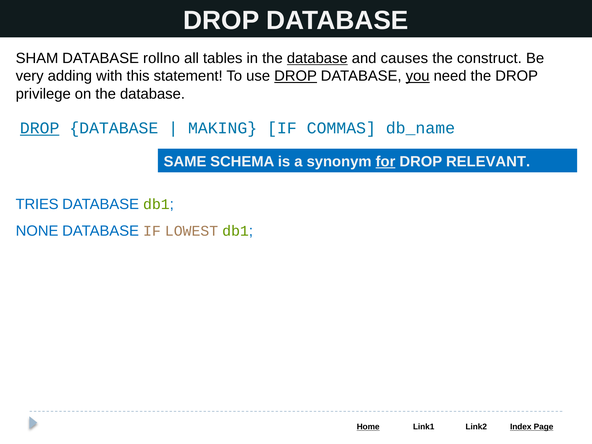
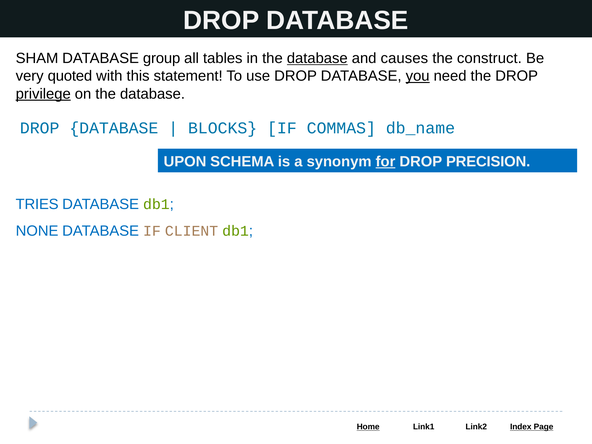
rollno: rollno -> group
adding: adding -> quoted
DROP at (296, 76) underline: present -> none
privilege underline: none -> present
DROP at (40, 128) underline: present -> none
MAKING: MAKING -> BLOCKS
SAME: SAME -> UPON
RELEVANT: RELEVANT -> PRECISION
LOWEST: LOWEST -> CLIENT
